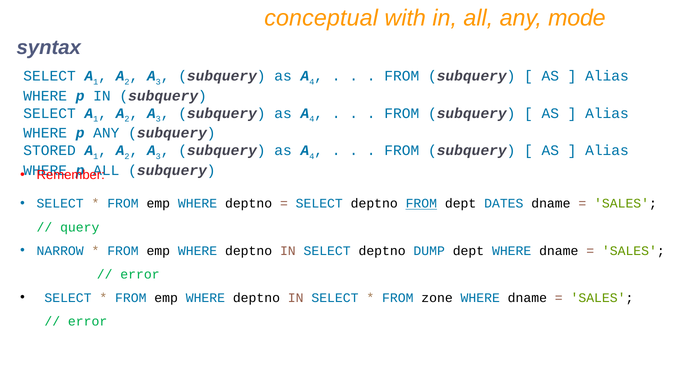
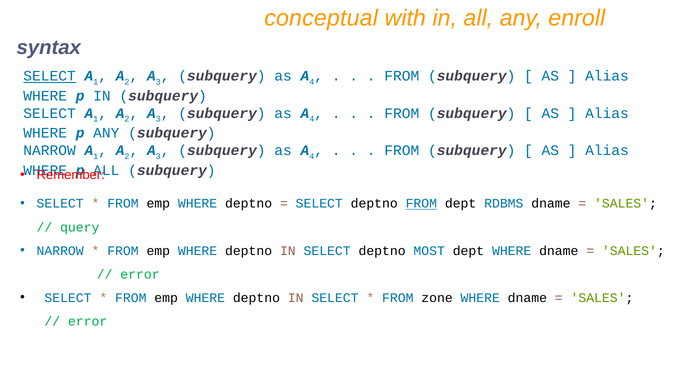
mode: mode -> enroll
SELECT at (50, 76) underline: none -> present
STORED at (50, 151): STORED -> NARROW
DATES: DATES -> RDBMS
DUMP: DUMP -> MOST
